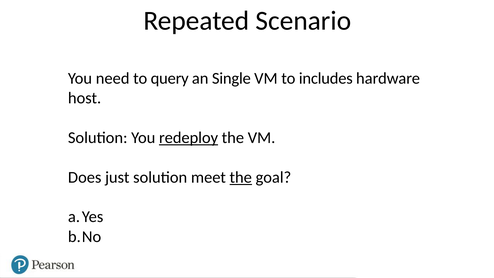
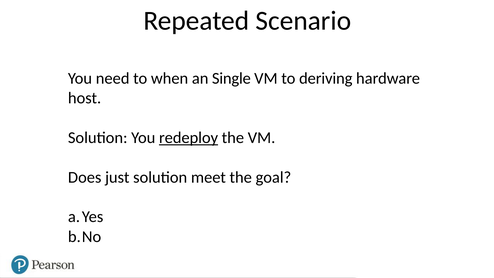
query: query -> when
includes: includes -> deriving
the at (241, 177) underline: present -> none
